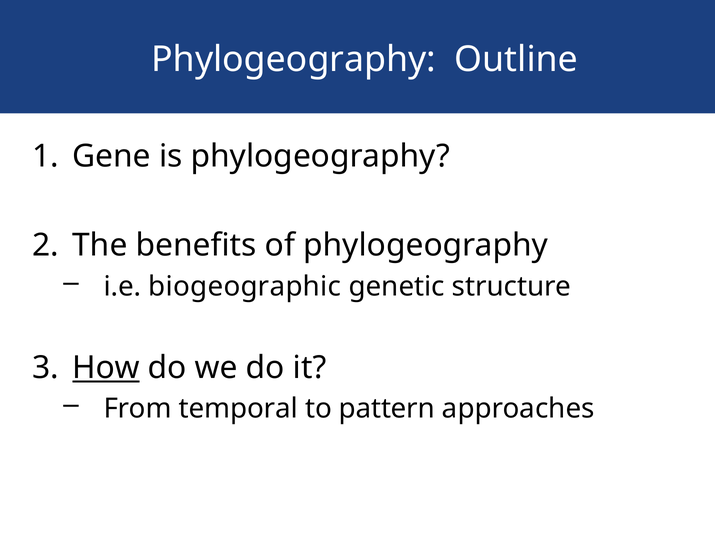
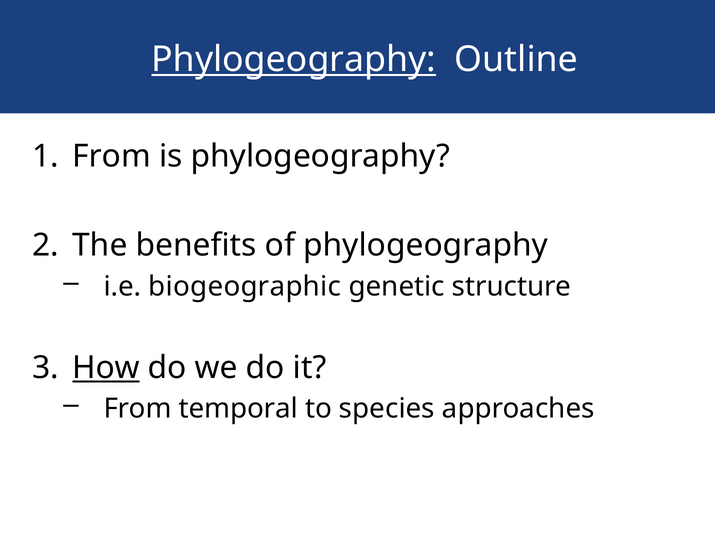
Phylogeography at (294, 60) underline: none -> present
Gene at (112, 156): Gene -> From
pattern: pattern -> species
